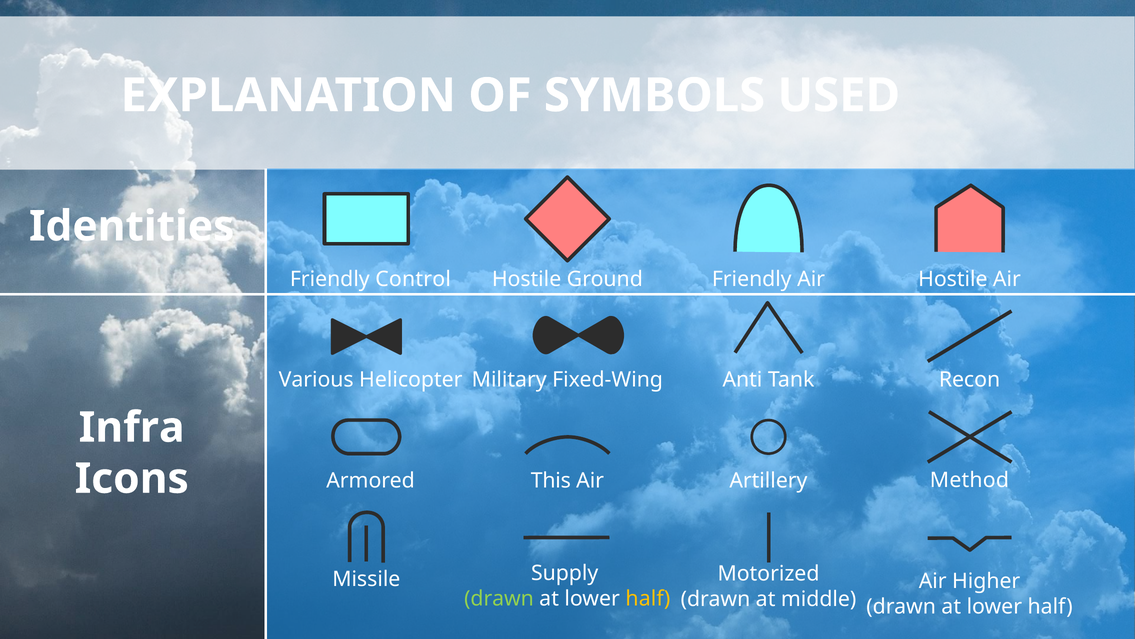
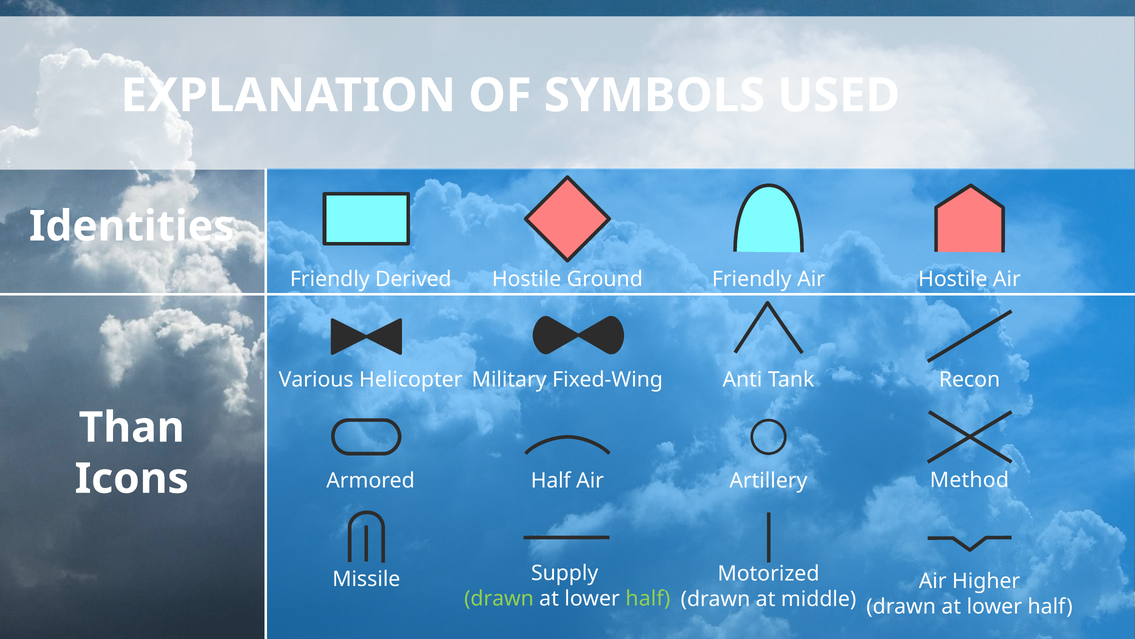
Control: Control -> Derived
Infra: Infra -> Than
Armored This: This -> Half
half at (648, 598) colour: yellow -> light green
